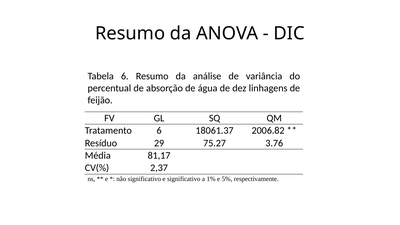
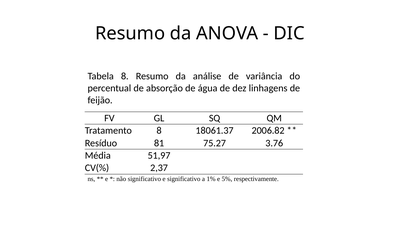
Tabela 6: 6 -> 8
Tratamento 6: 6 -> 8
29: 29 -> 81
81,17: 81,17 -> 51,97
